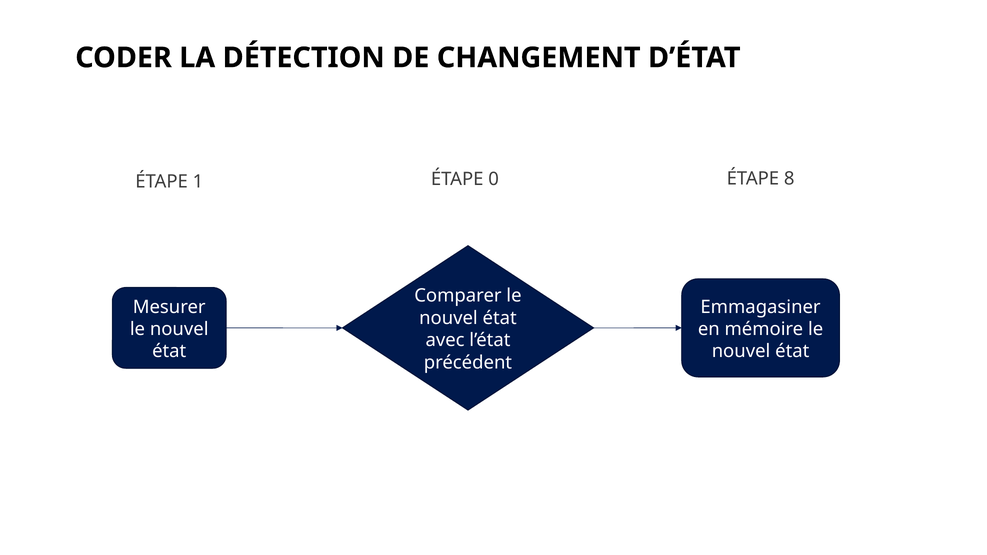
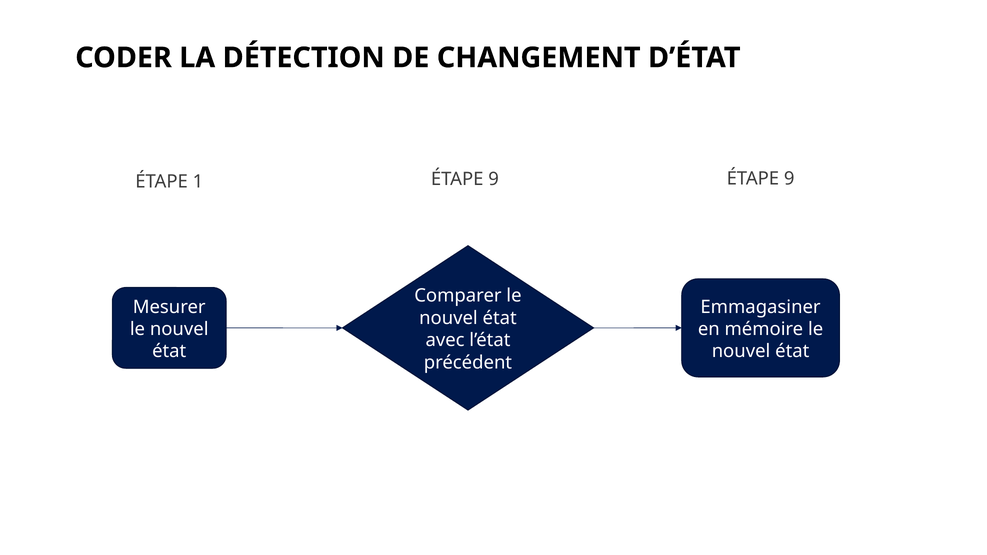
1 ÉTAPE 0: 0 -> 9
8 at (789, 179): 8 -> 9
